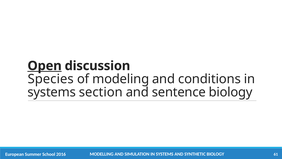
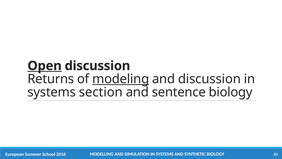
Species: Species -> Returns
modeling underline: none -> present
and conditions: conditions -> discussion
